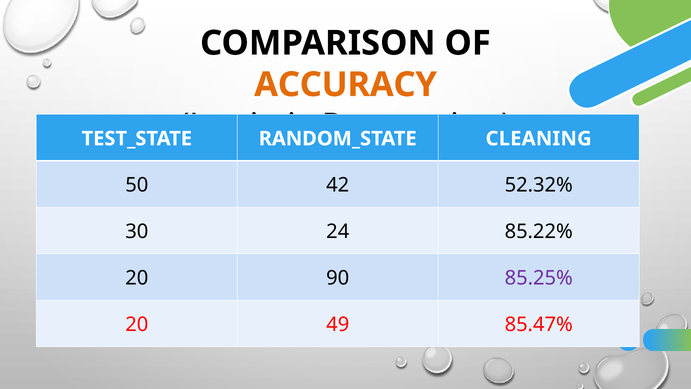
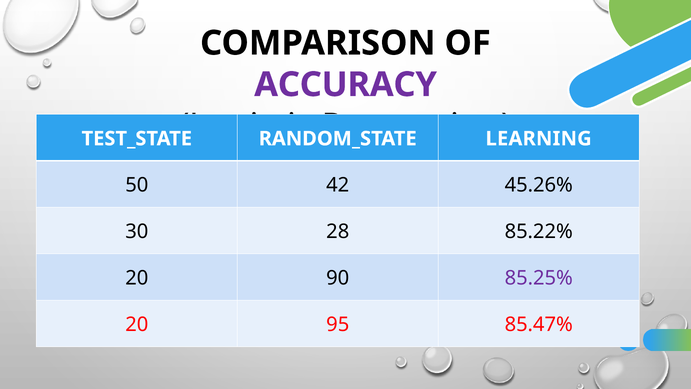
ACCURACY colour: orange -> purple
CLEANING: CLEANING -> LEARNING
52.32%: 52.32% -> 45.26%
30 24: 24 -> 28
49: 49 -> 95
